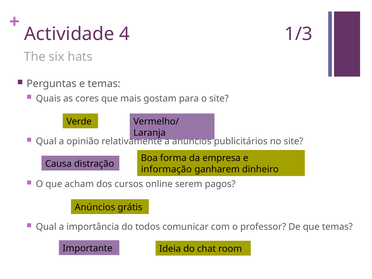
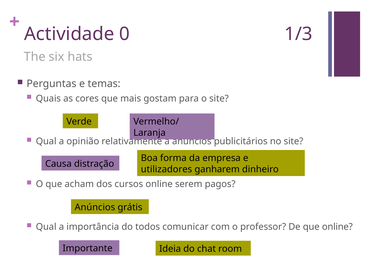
4: 4 -> 0
informação: informação -> utilizadores
que temas: temas -> online
